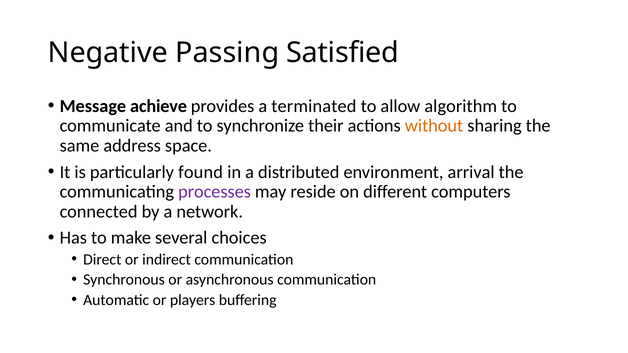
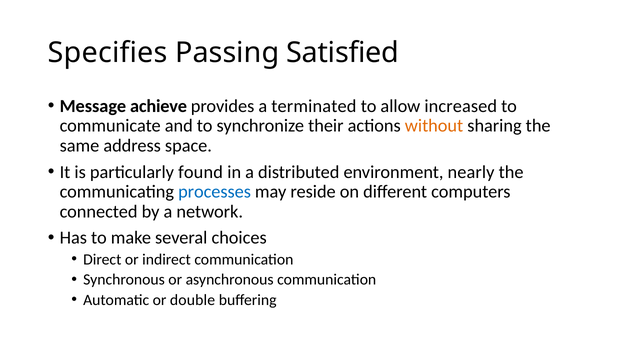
Negative: Negative -> Specifies
algorithm: algorithm -> increased
arrival: arrival -> nearly
processes colour: purple -> blue
players: players -> double
